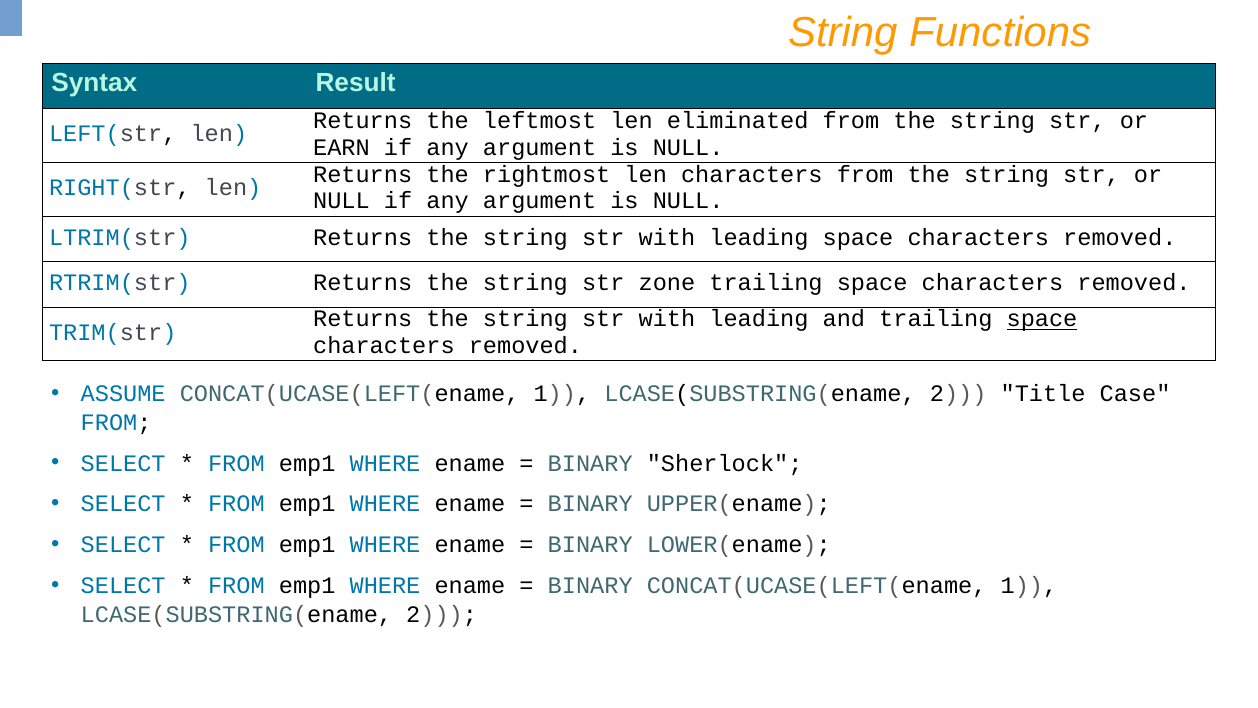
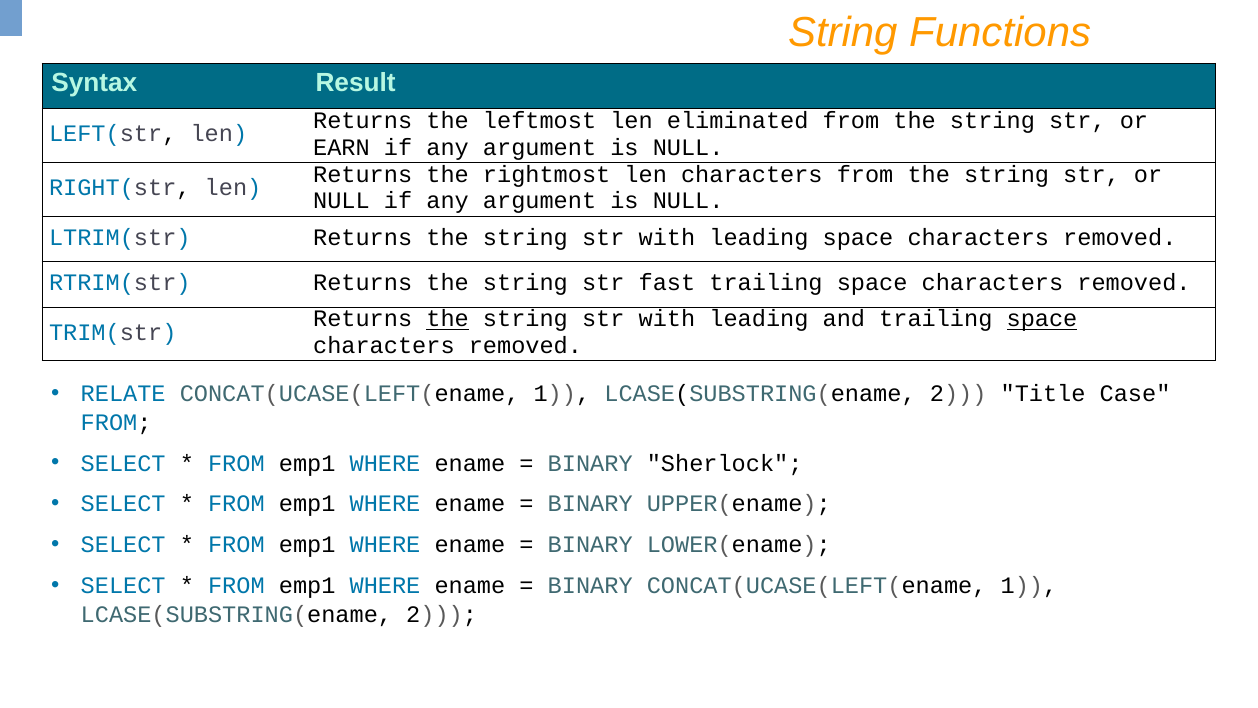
zone: zone -> fast
the at (448, 319) underline: none -> present
ASSUME: ASSUME -> RELATE
